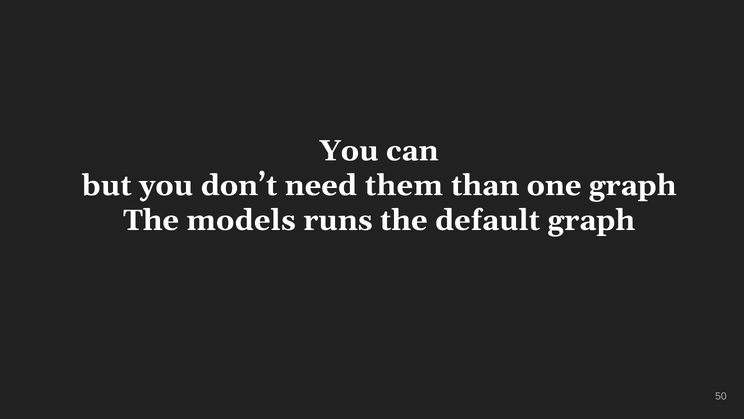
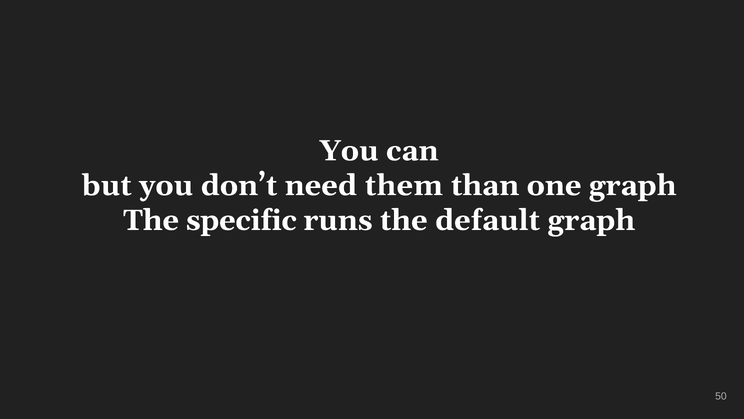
models: models -> specific
